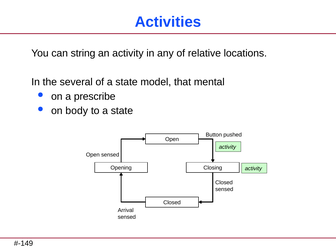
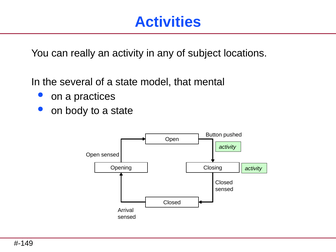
string: string -> really
relative: relative -> subject
prescribe: prescribe -> practices
